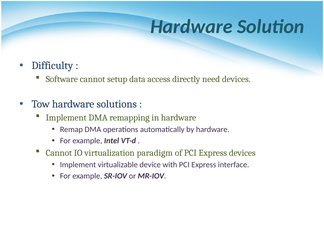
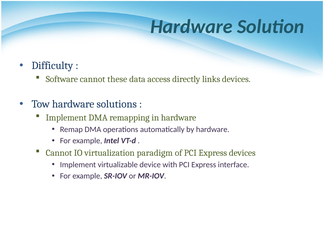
setup: setup -> these
need: need -> links
